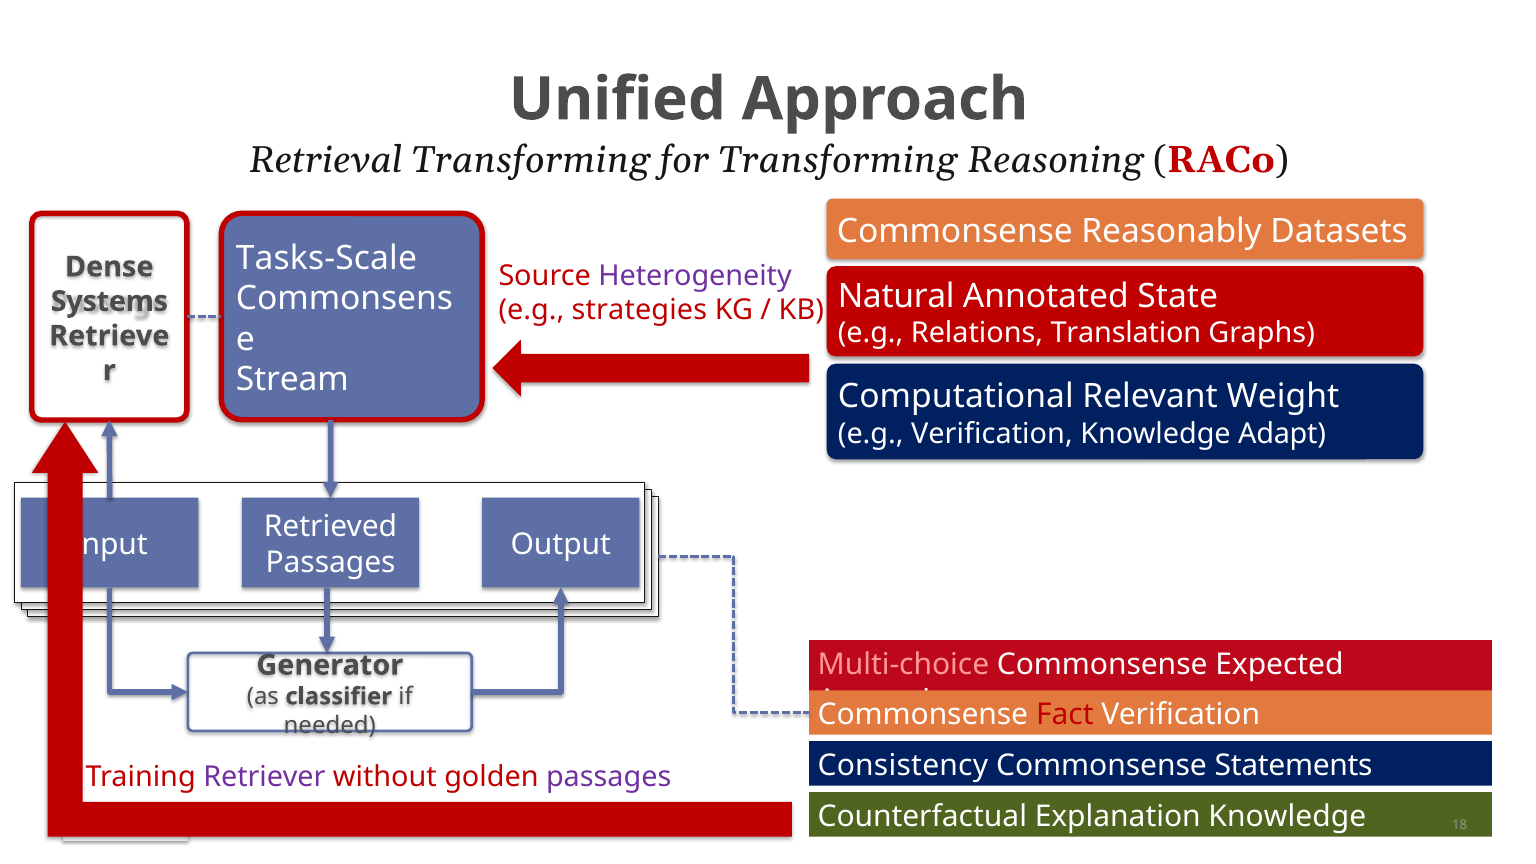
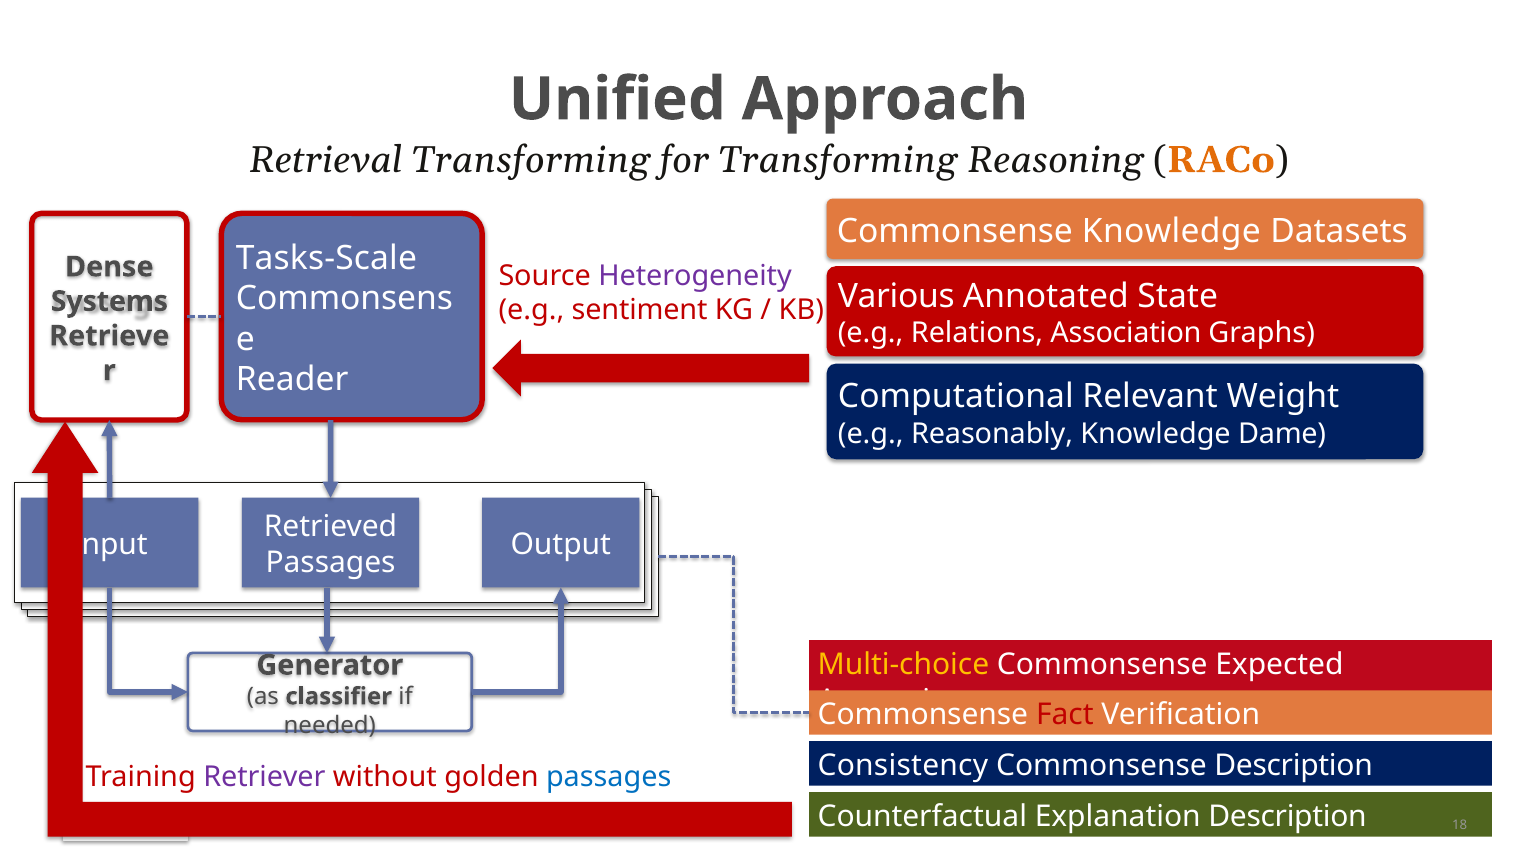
RACo colour: red -> orange
Commonsense Reasonably: Reasonably -> Knowledge
Natural: Natural -> Various
strategies: strategies -> sentiment
Translation: Translation -> Association
Stream: Stream -> Reader
e.g Verification: Verification -> Reasonably
Adapt: Adapt -> Dame
Multi-choice colour: pink -> yellow
Commonsense Statements: Statements -> Description
passages at (609, 777) colour: purple -> blue
Explanation Knowledge: Knowledge -> Description
